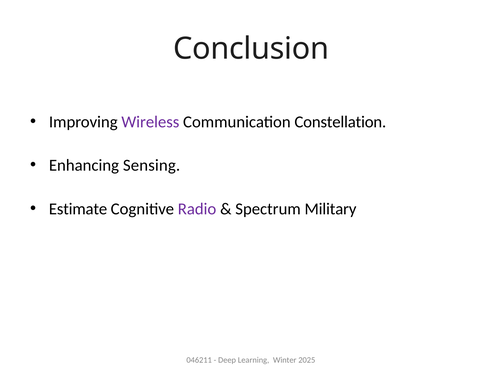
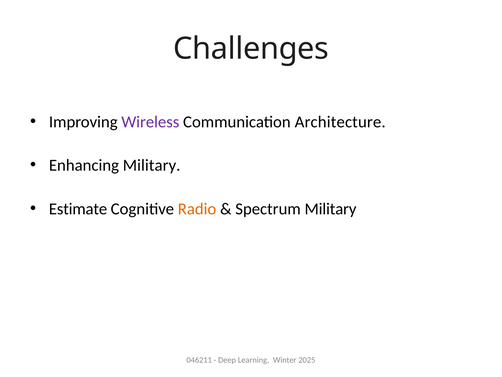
Conclusion: Conclusion -> Challenges
Constellation: Constellation -> Architecture
Enhancing Sensing: Sensing -> Military
Radio colour: purple -> orange
